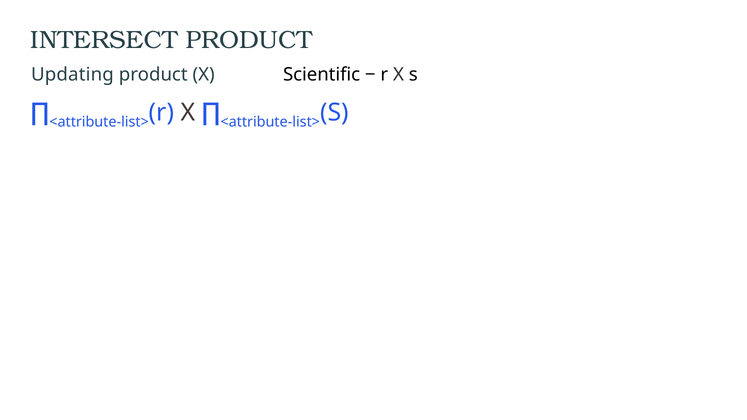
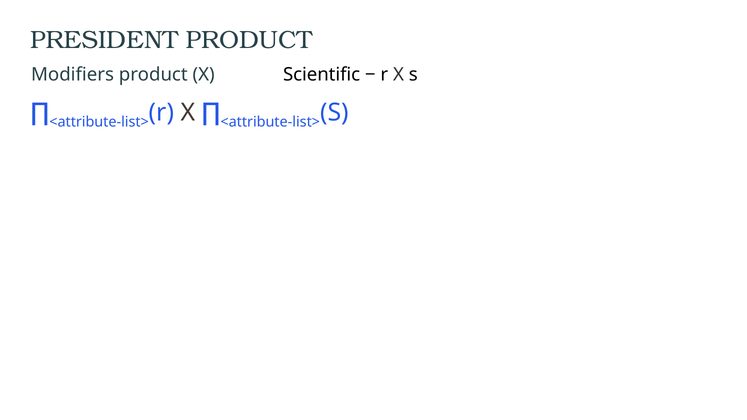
INTERSECT: INTERSECT -> PRESIDENT
Updating: Updating -> Modifiers
